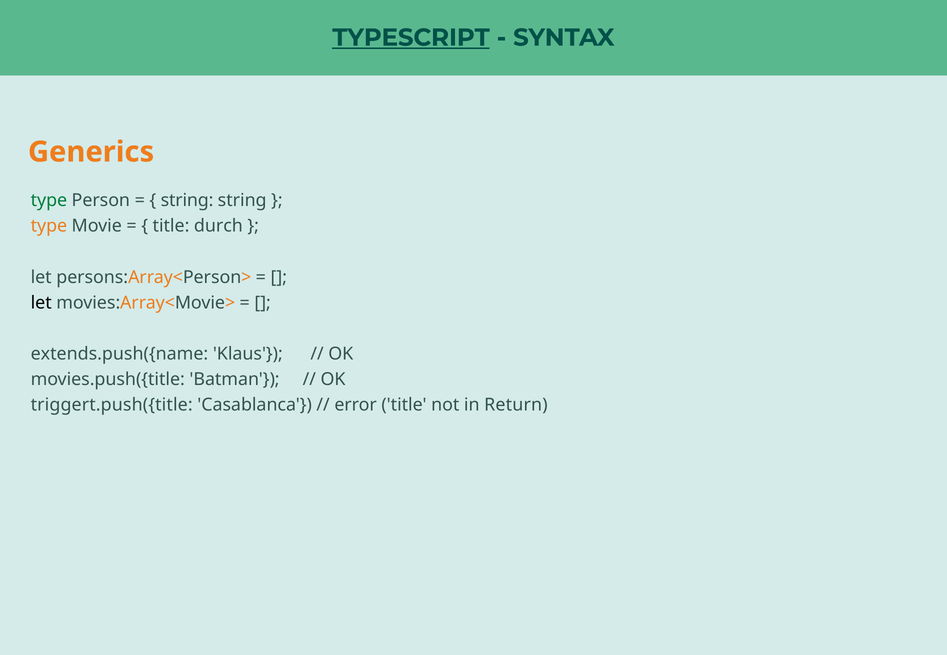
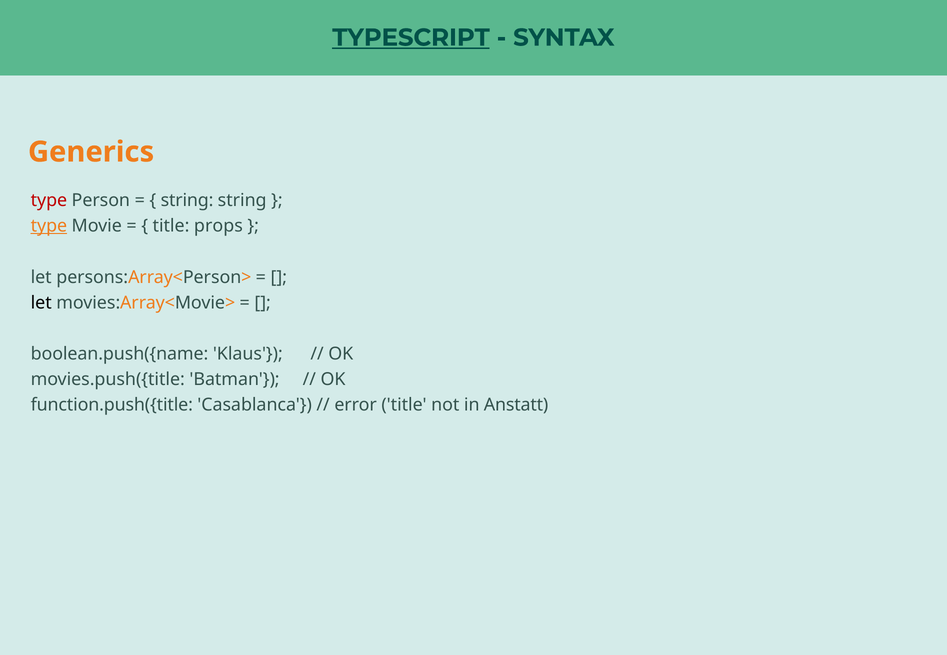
type at (49, 201) colour: green -> red
type at (49, 226) underline: none -> present
durch: durch -> props
extends.push({name: extends.push({name -> boolean.push({name
triggert.push({title: triggert.push({title -> function.push({title
Return: Return -> Anstatt
